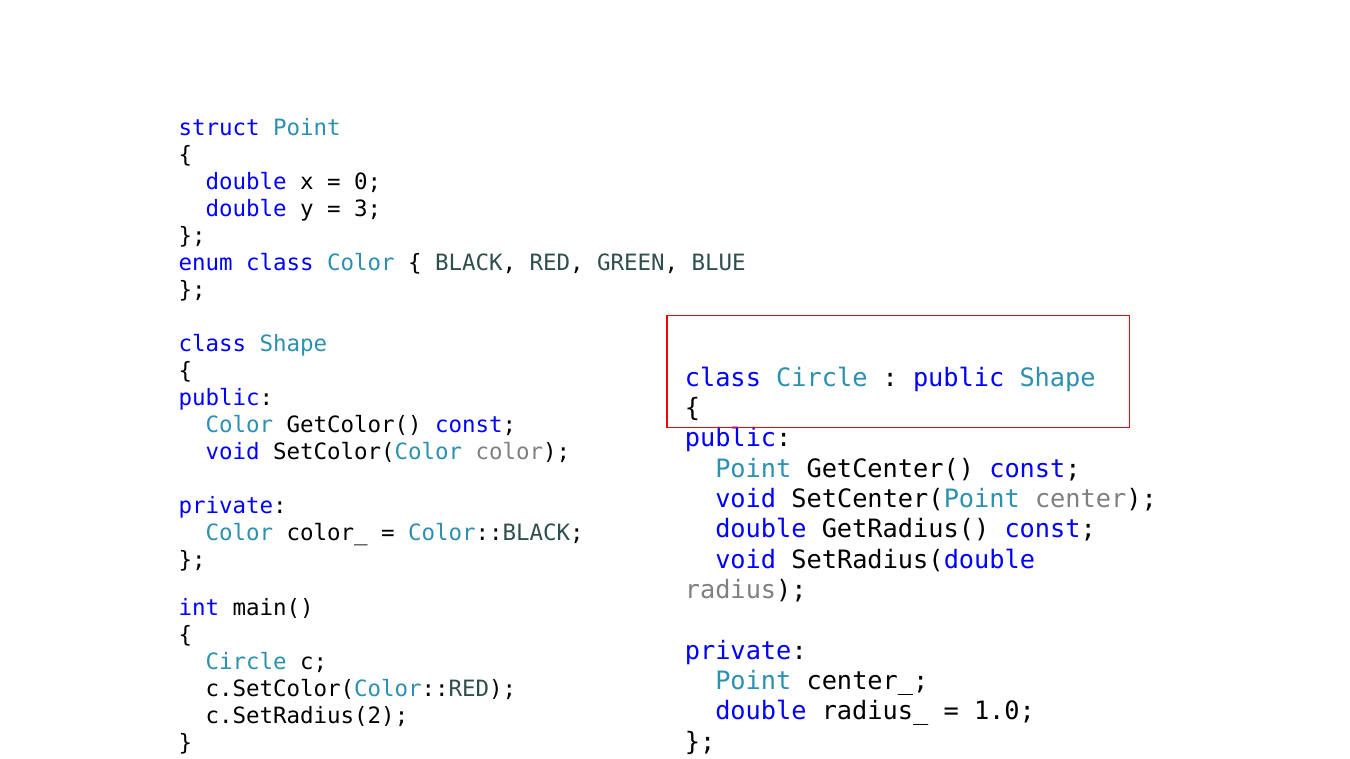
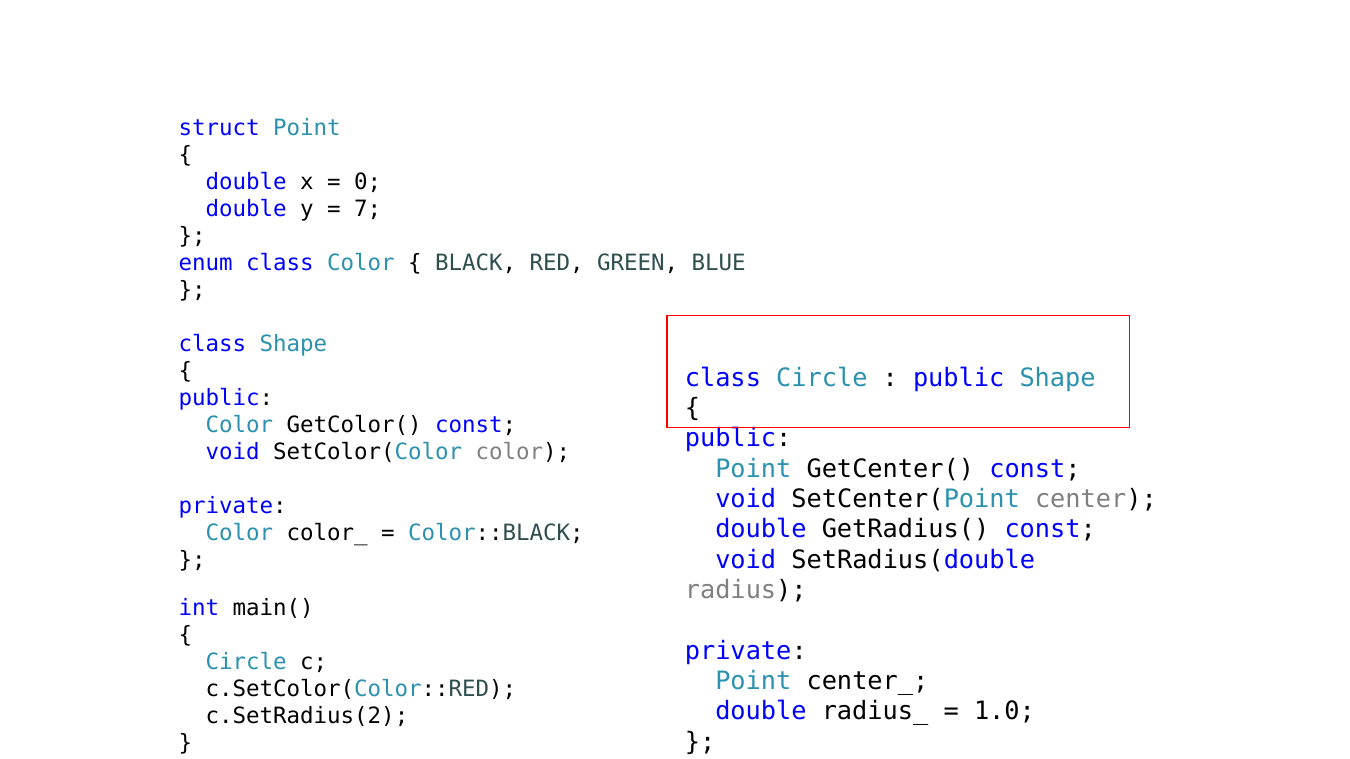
3: 3 -> 7
